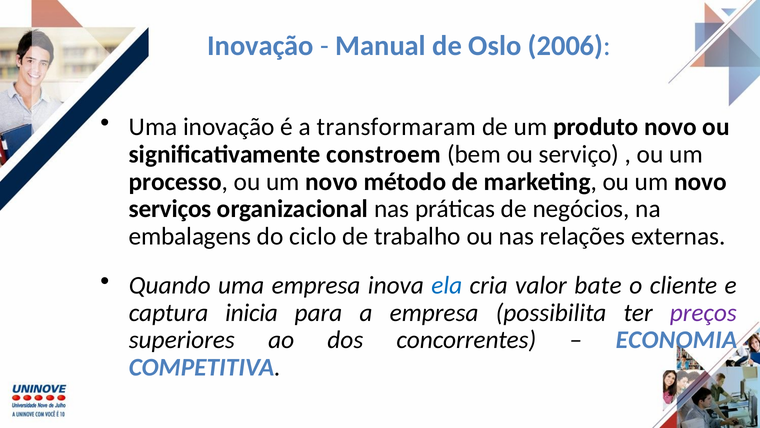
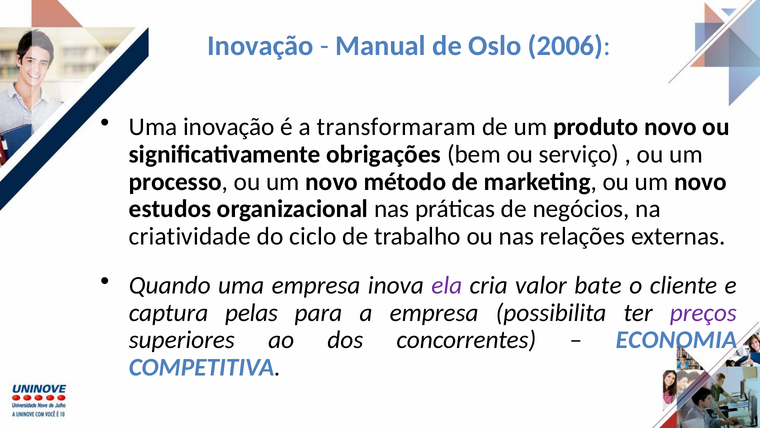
constroem: constroem -> obrigações
serviços: serviços -> estudos
embalagens: embalagens -> criatividade
ela colour: blue -> purple
inicia: inicia -> pelas
